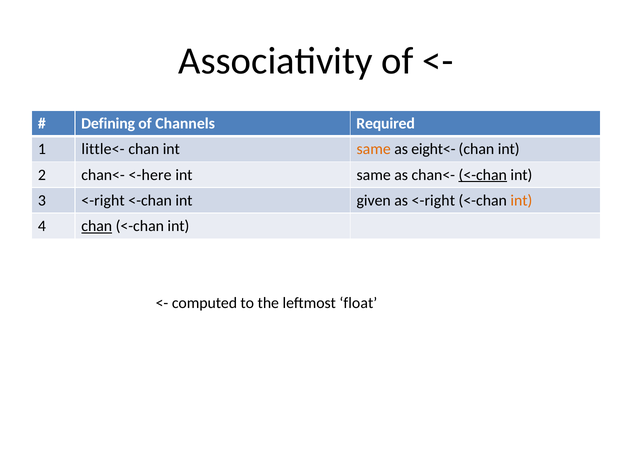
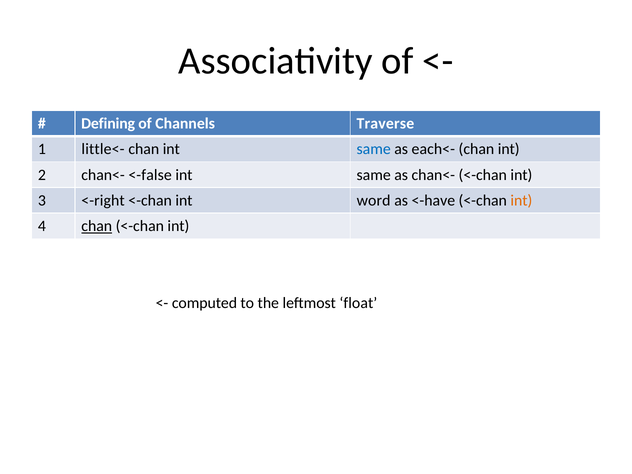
Required: Required -> Traverse
same at (374, 149) colour: orange -> blue
eight<-: eight<- -> each<-
<-here: <-here -> <-false
<-chan at (483, 175) underline: present -> none
given: given -> word
as <-right: <-right -> <-have
